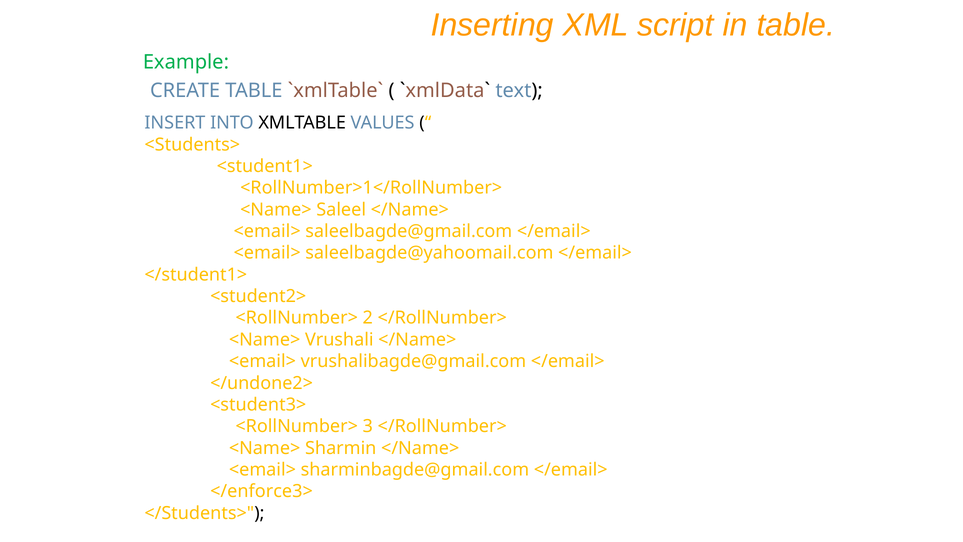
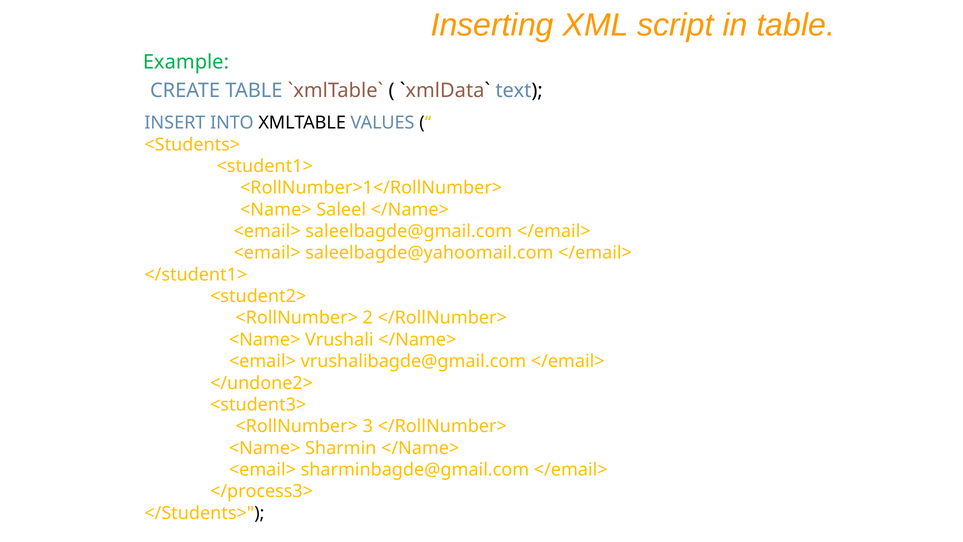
</enforce3>: </enforce3> -> </process3>
